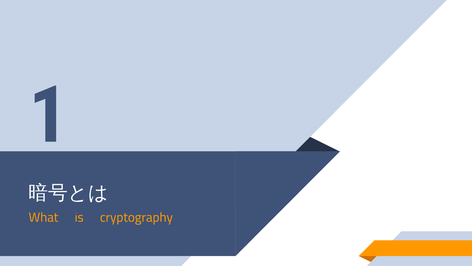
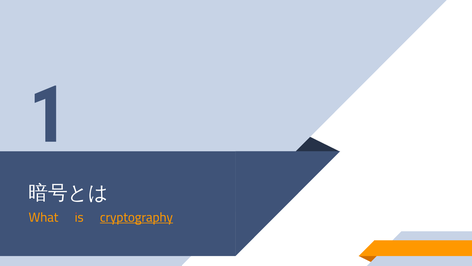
cryptography underline: none -> present
